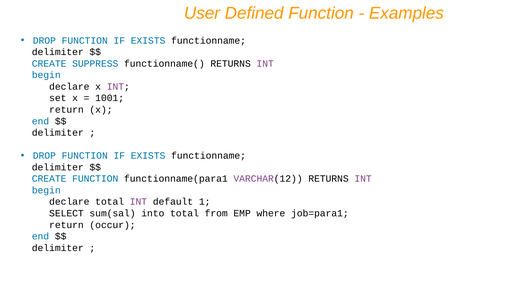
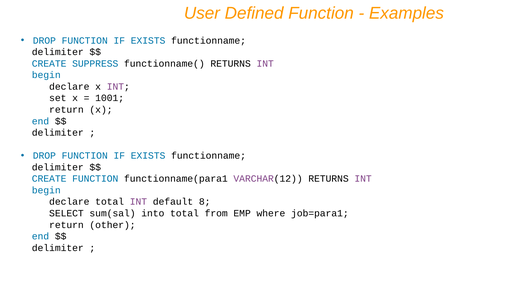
1: 1 -> 8
occur: occur -> other
